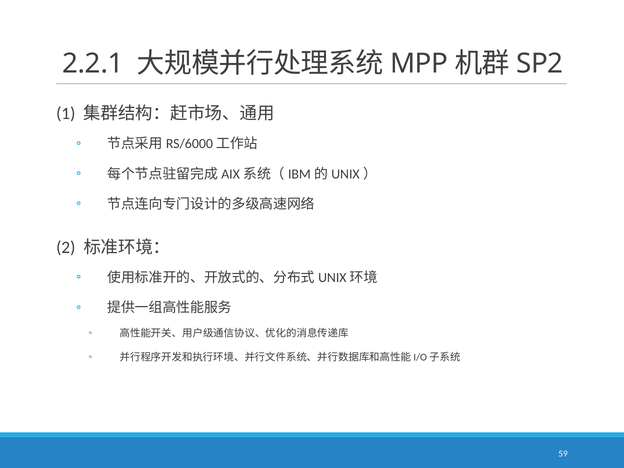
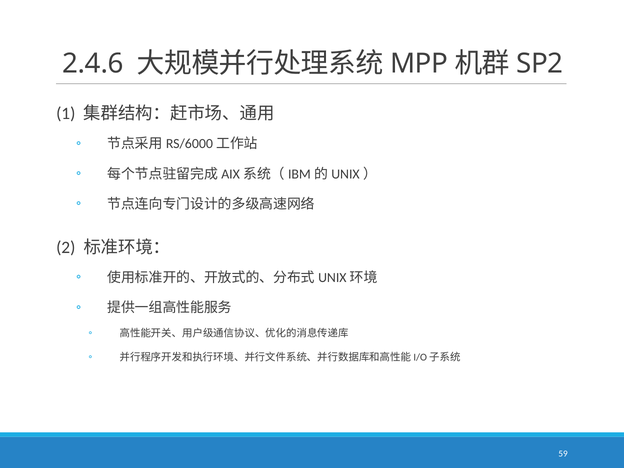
2.2.1: 2.2.1 -> 2.4.6
